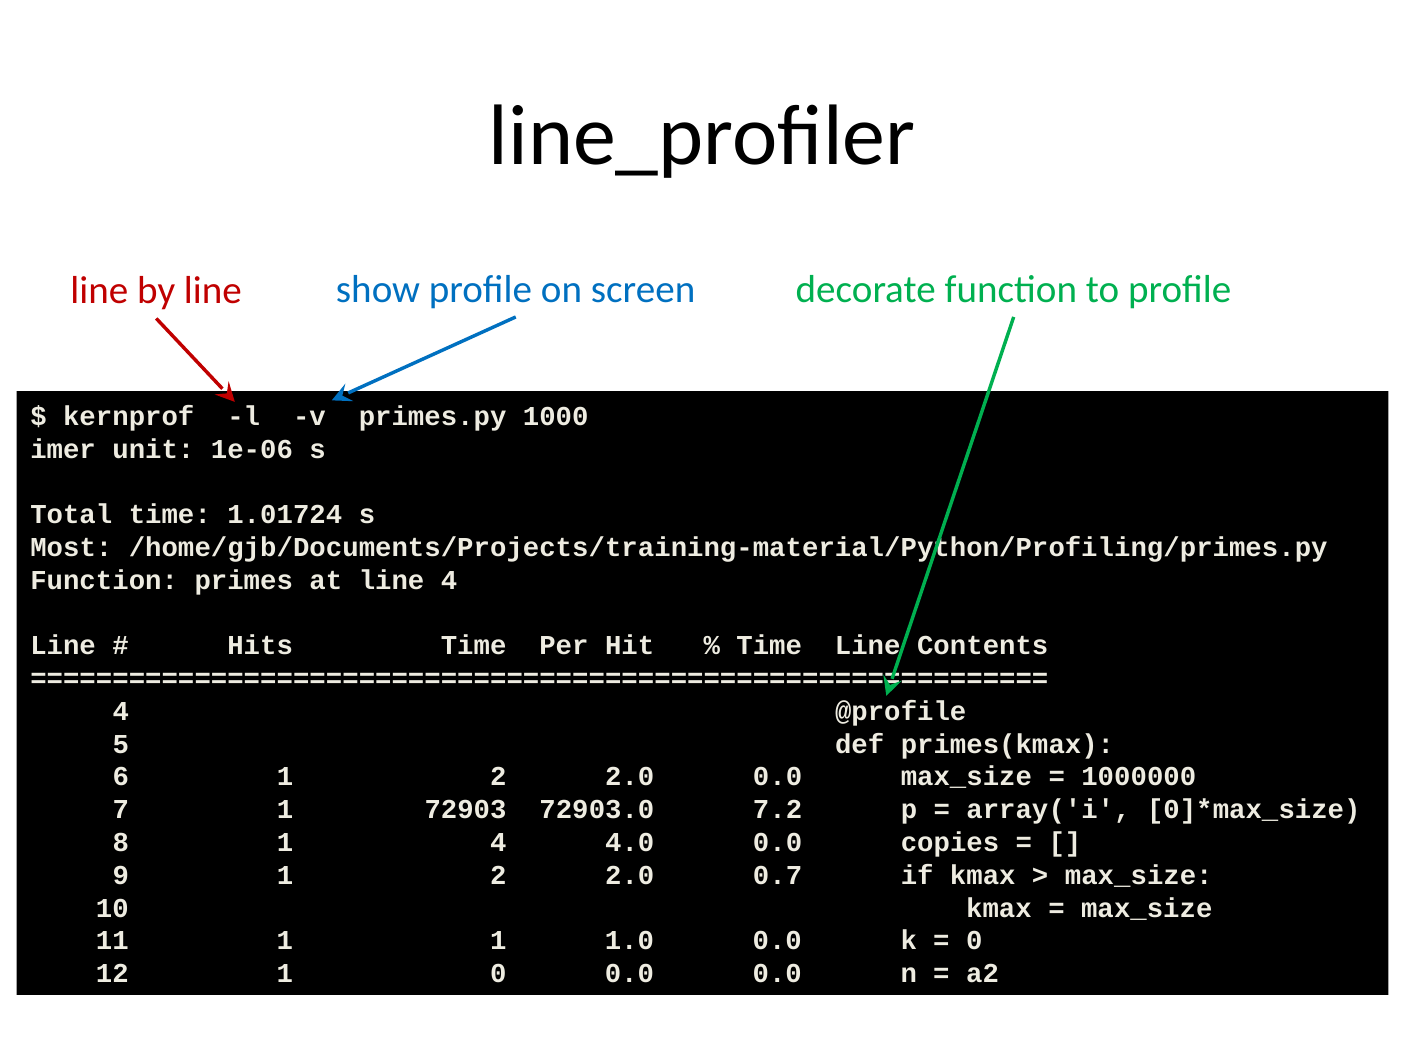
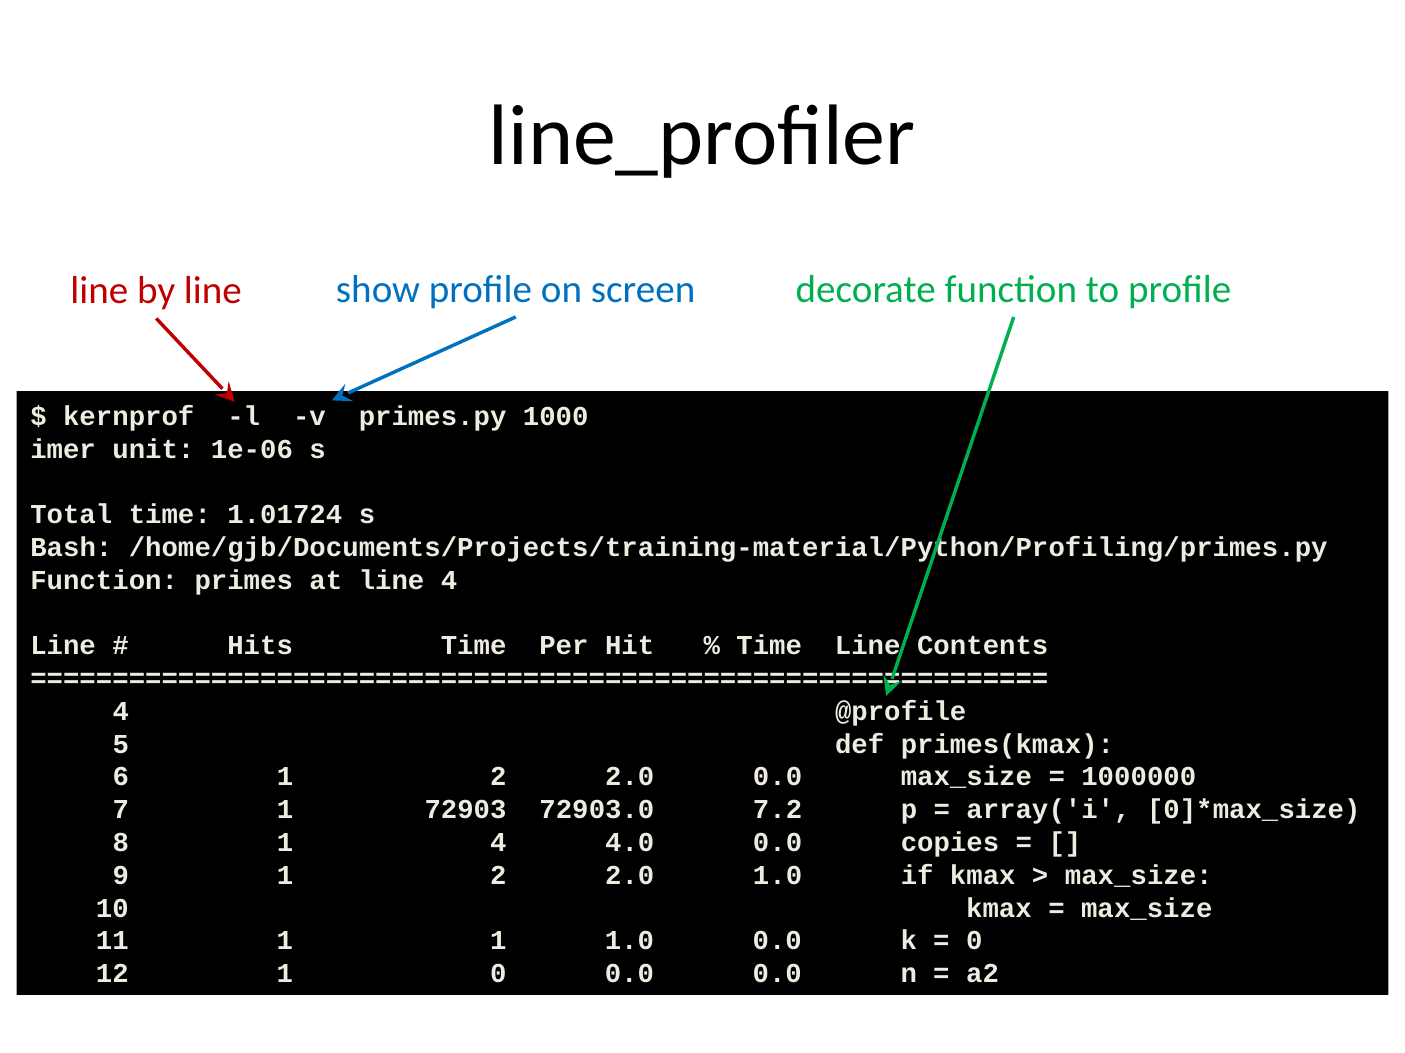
Most: Most -> Bash
2.0 0.7: 0.7 -> 1.0
